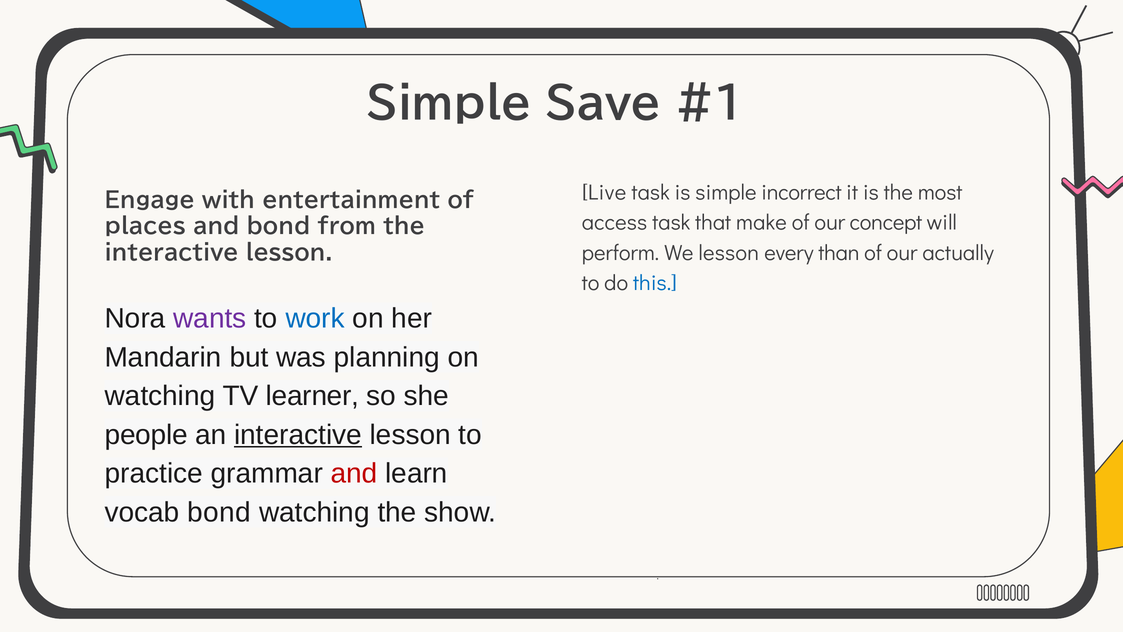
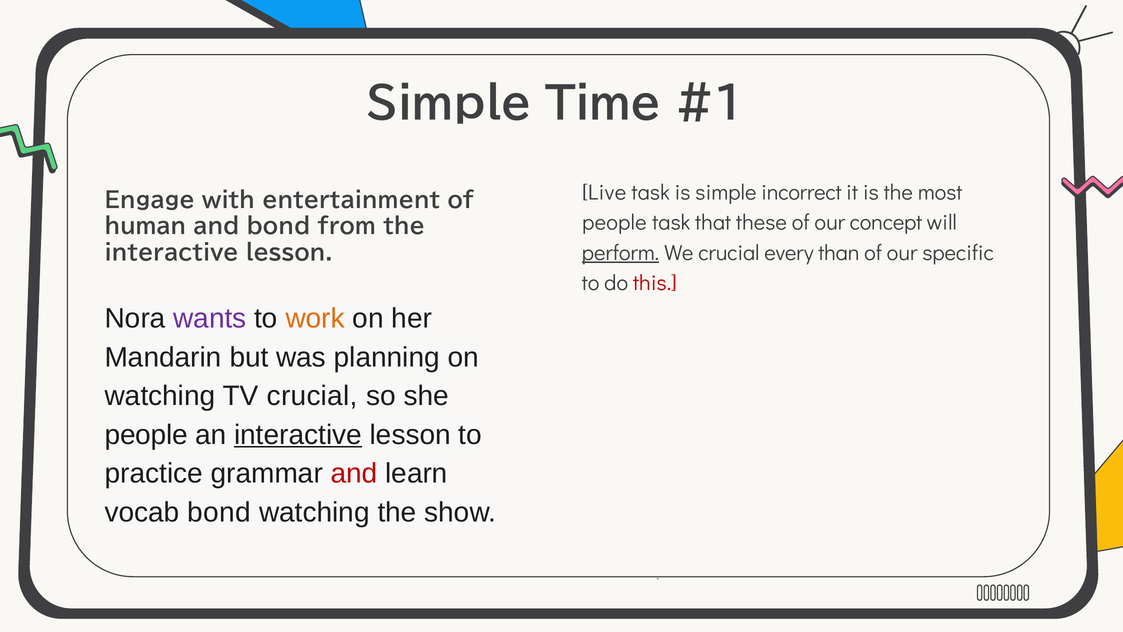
Save: Save -> Time
access at (614, 223): access -> people
make: make -> these
places: places -> human
perform underline: none -> present
We lesson: lesson -> crucial
actually: actually -> specific
this colour: blue -> red
work colour: blue -> orange
TV learner: learner -> crucial
